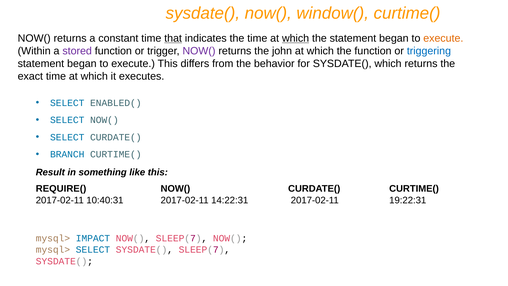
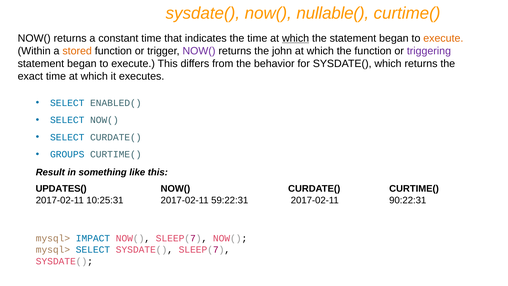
window(: window( -> nullable(
that underline: present -> none
stored colour: purple -> orange
triggering colour: blue -> purple
BRANCH: BRANCH -> GROUPS
REQUIRE(: REQUIRE( -> UPDATES(
10:40:31: 10:40:31 -> 10:25:31
14:22:31: 14:22:31 -> 59:22:31
19:22:31: 19:22:31 -> 90:22:31
